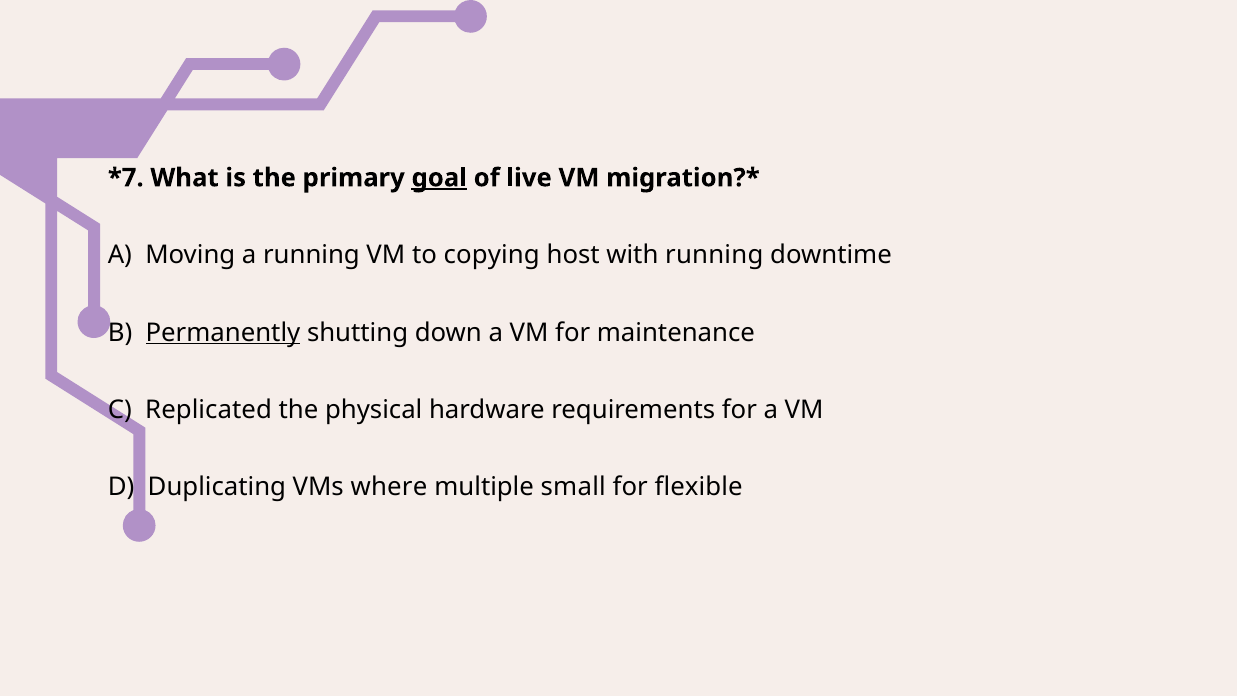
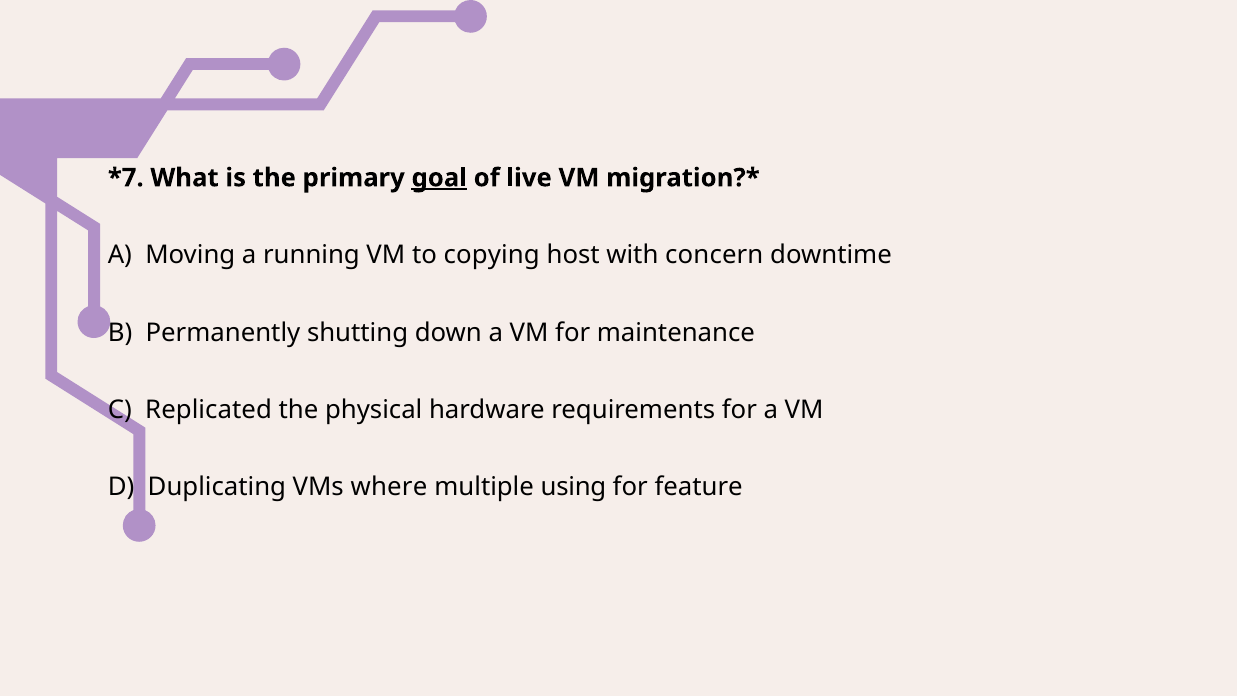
with running: running -> concern
Permanently underline: present -> none
small: small -> using
flexible: flexible -> feature
